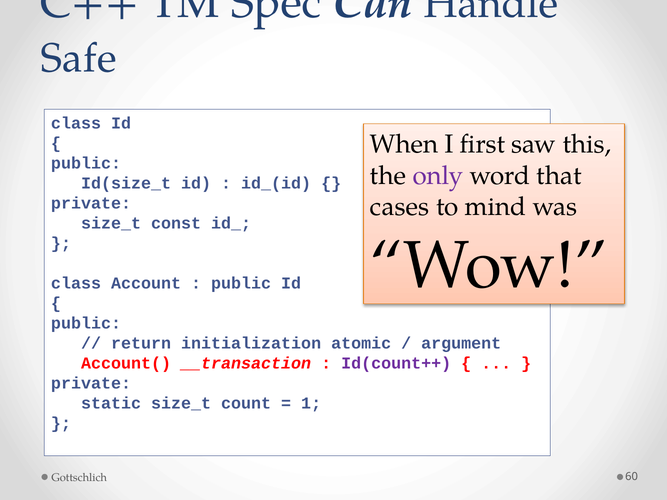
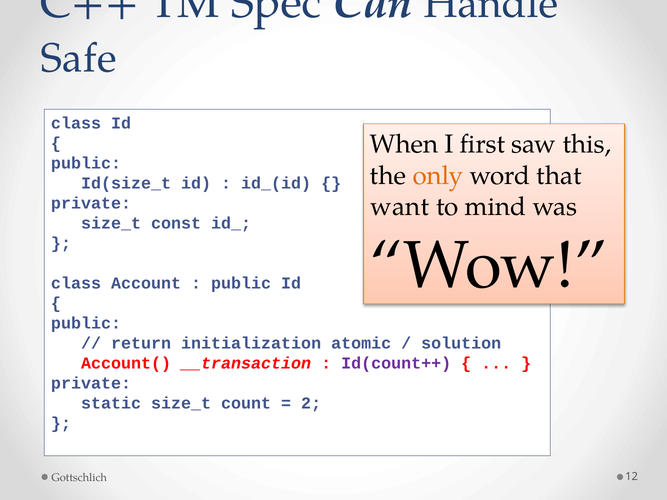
only colour: purple -> orange
cases: cases -> want
argument: argument -> solution
1: 1 -> 2
60: 60 -> 12
